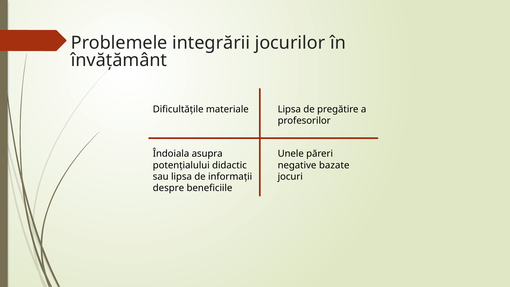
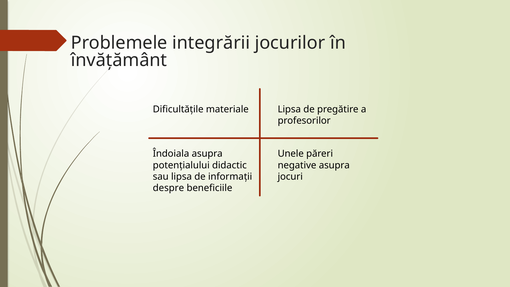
negative bazate: bazate -> asupra
